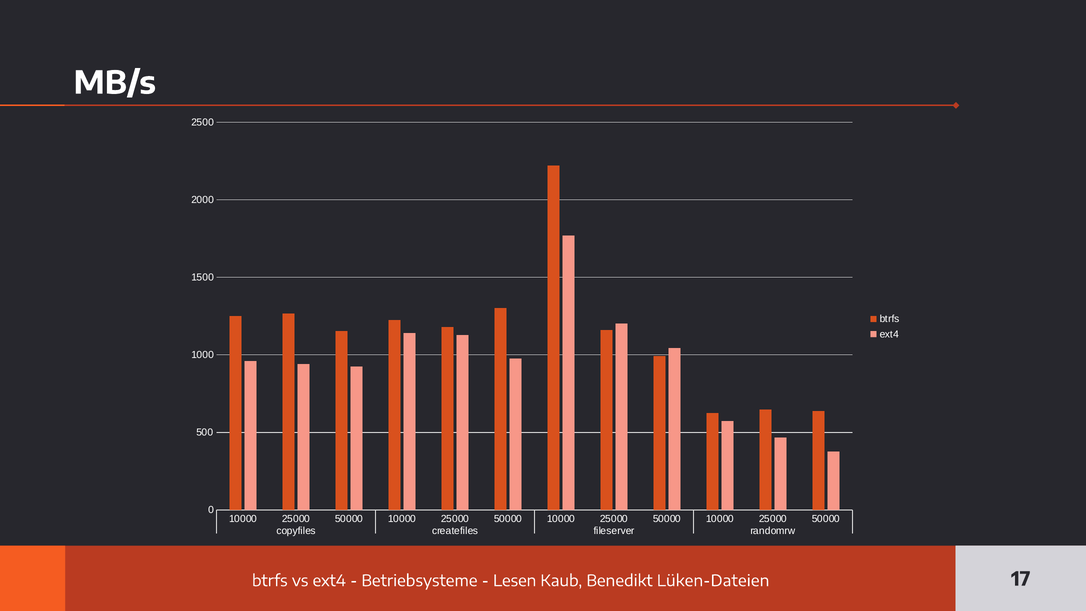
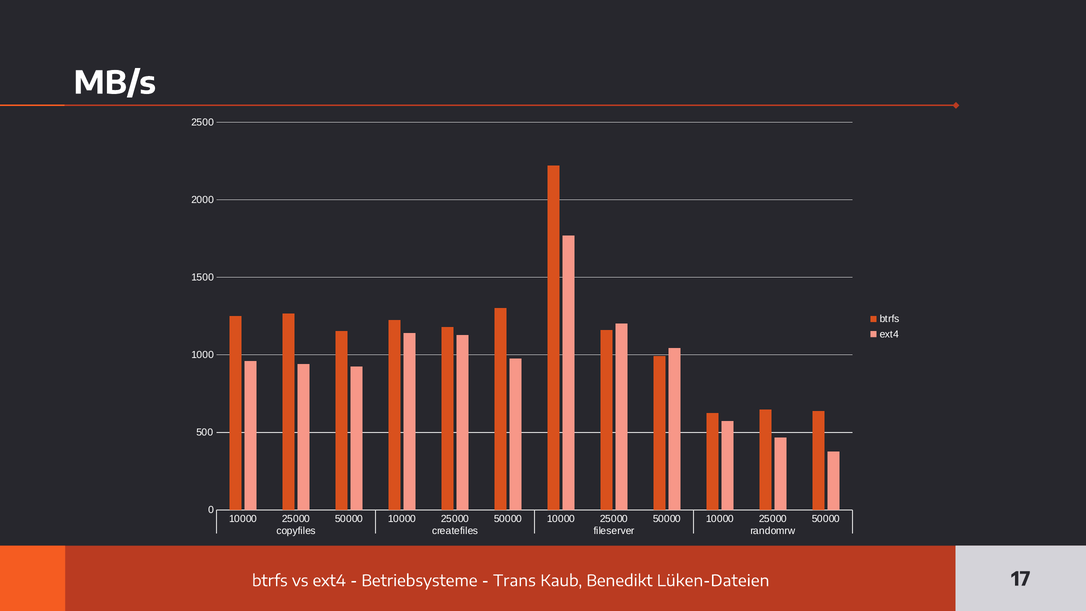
Lesen: Lesen -> Trans
